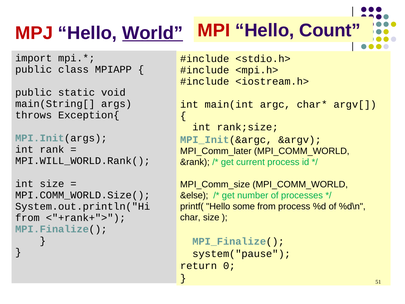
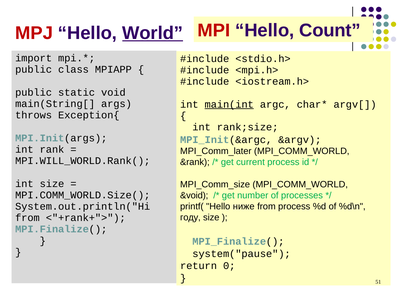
main(int underline: none -> present
&else: &else -> &void
some: some -> ниже
char: char -> году
